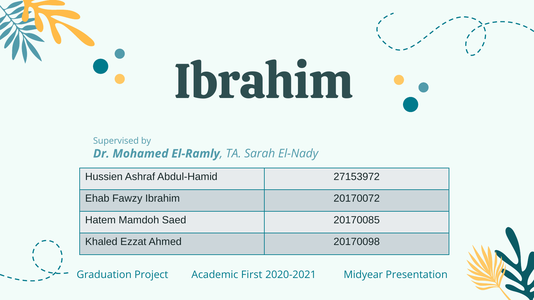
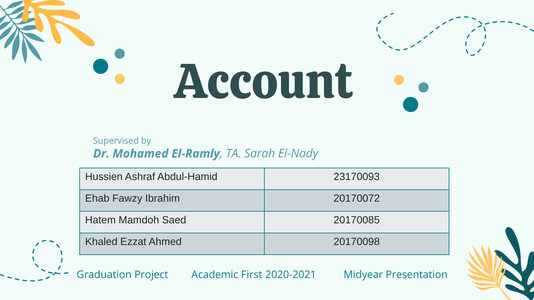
Ibrahim at (264, 82): Ibrahim -> Account
27153972: 27153972 -> 23170093
